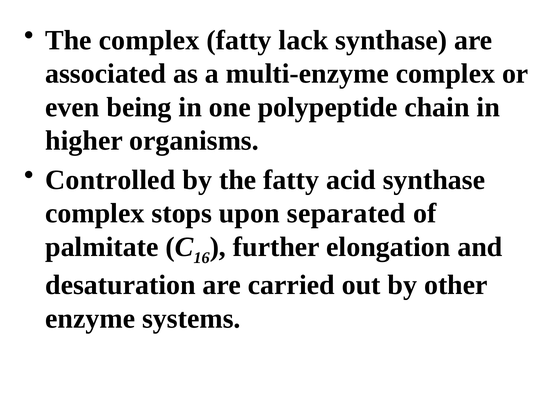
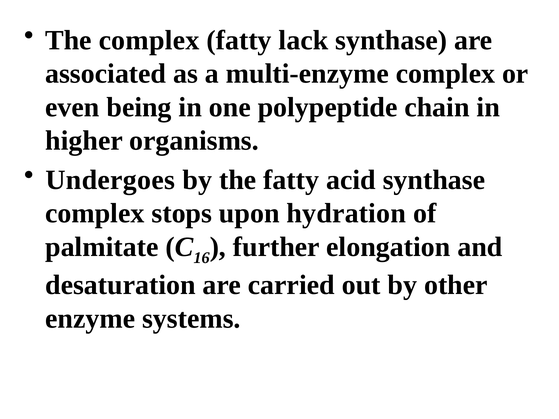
Controlled: Controlled -> Undergoes
separated: separated -> hydration
